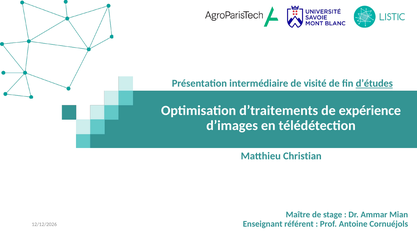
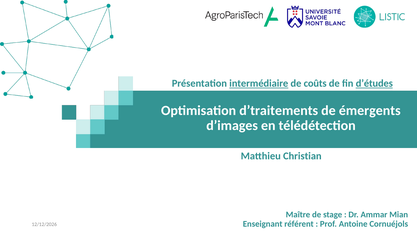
intermédiaire underline: none -> present
visité: visité -> coûts
expérience: expérience -> émergents
